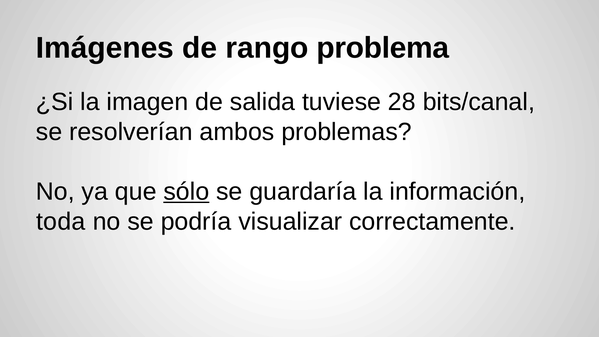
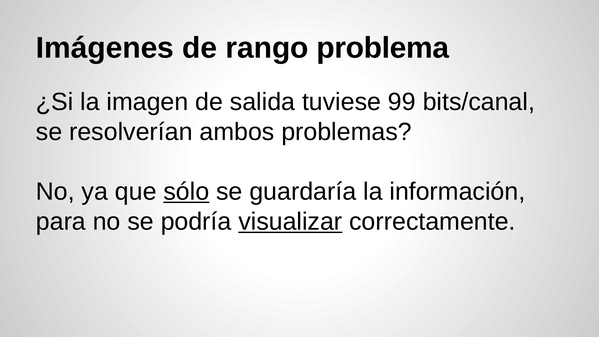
28: 28 -> 99
toda: toda -> para
visualizar underline: none -> present
